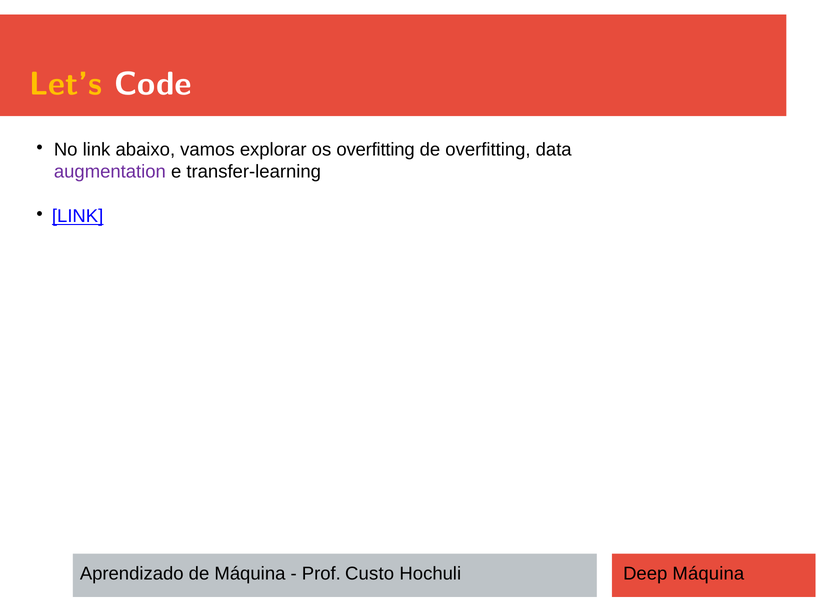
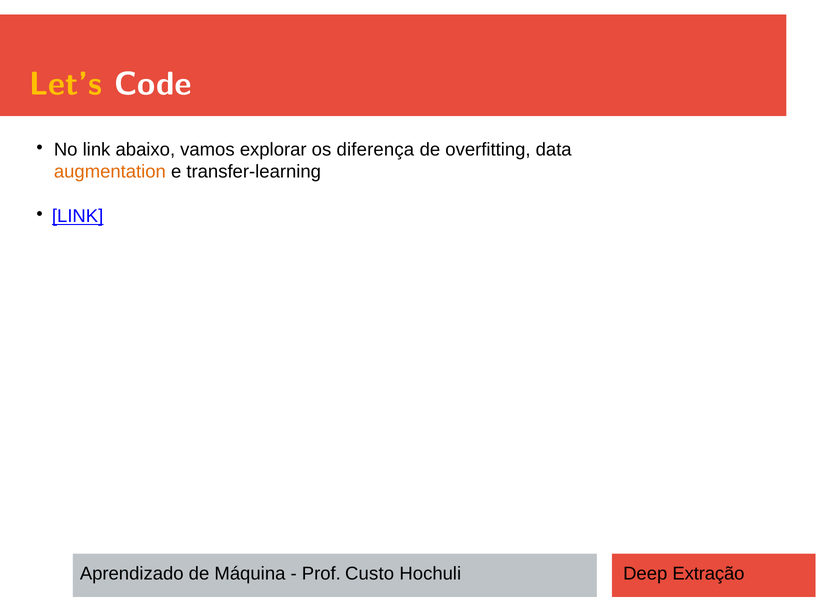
os overfitting: overfitting -> diferença
augmentation colour: purple -> orange
Deep Máquina: Máquina -> Extração
